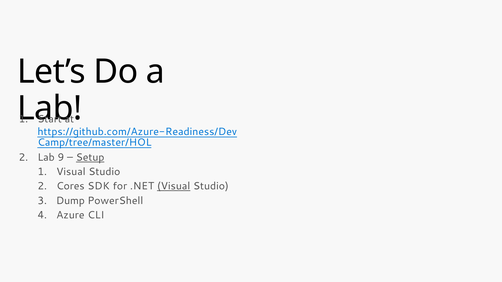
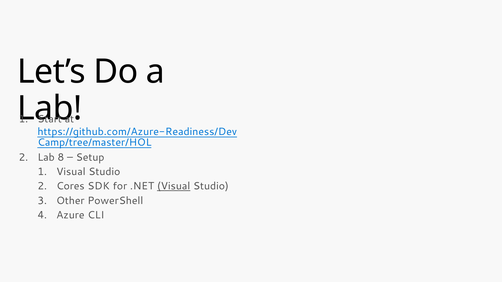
9: 9 -> 8
Setup underline: present -> none
Dump: Dump -> Other
